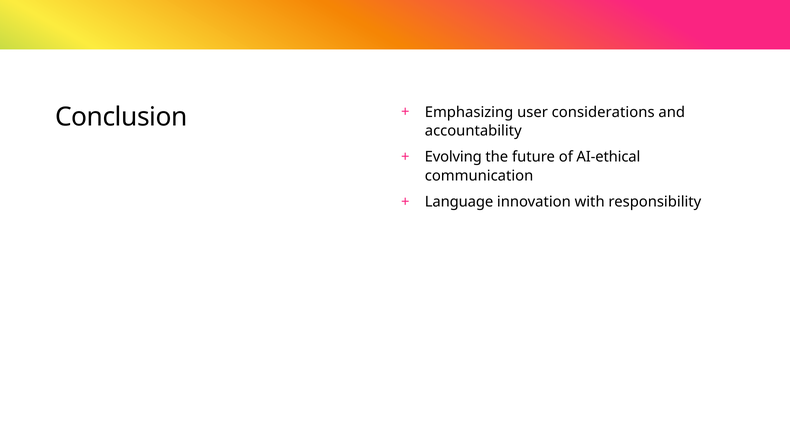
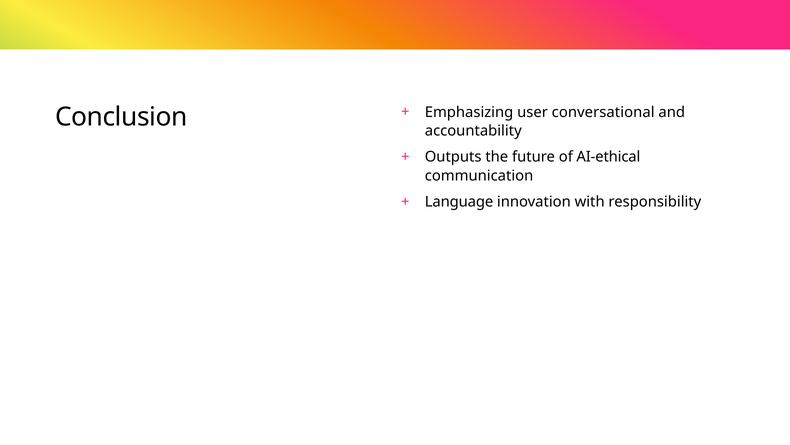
considerations: considerations -> conversational
Evolving: Evolving -> Outputs
